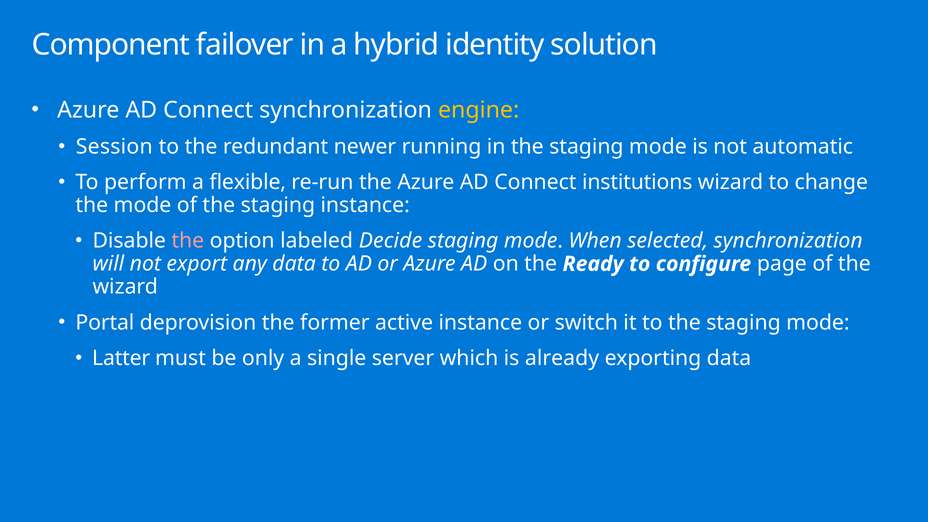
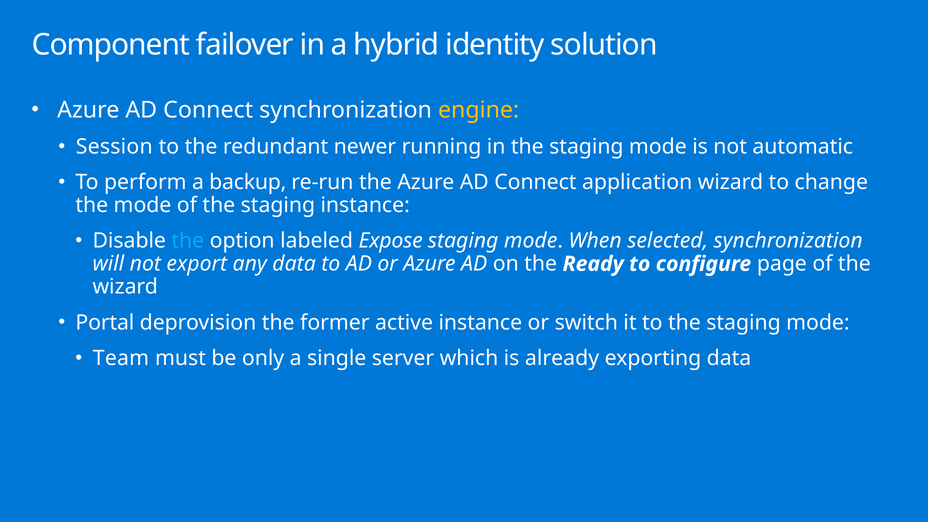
flexible: flexible -> backup
institutions: institutions -> application
the at (188, 241) colour: pink -> light blue
Decide: Decide -> Expose
Latter: Latter -> Team
